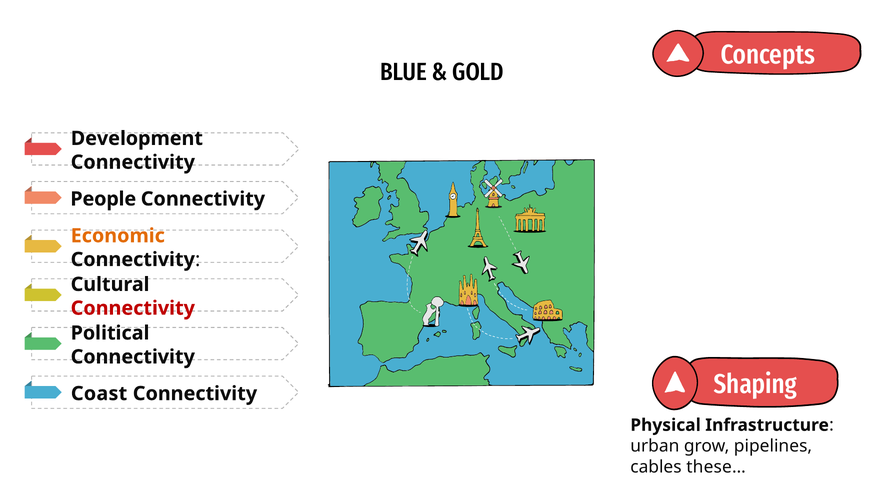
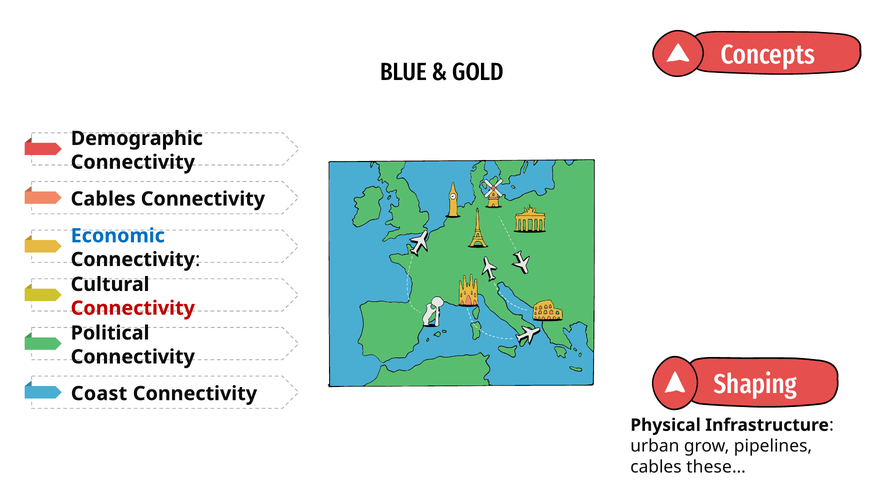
Development: Development -> Demographic
People at (103, 199): People -> Cables
Economic colour: orange -> blue
